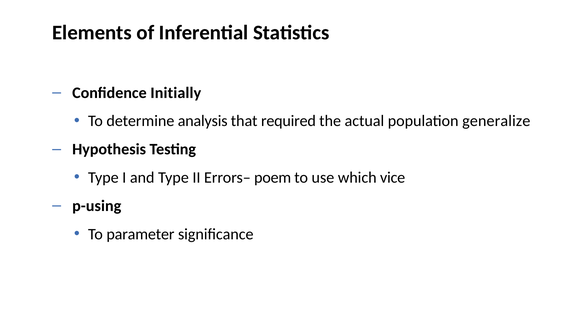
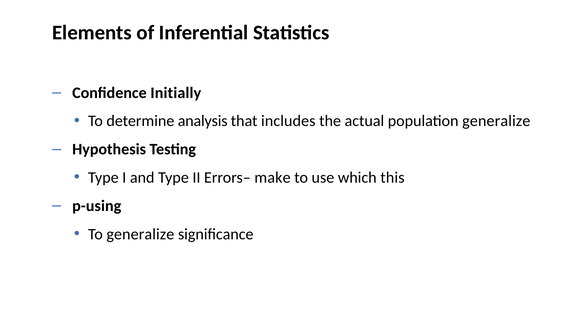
required: required -> includes
poem: poem -> make
vice: vice -> this
To parameter: parameter -> generalize
